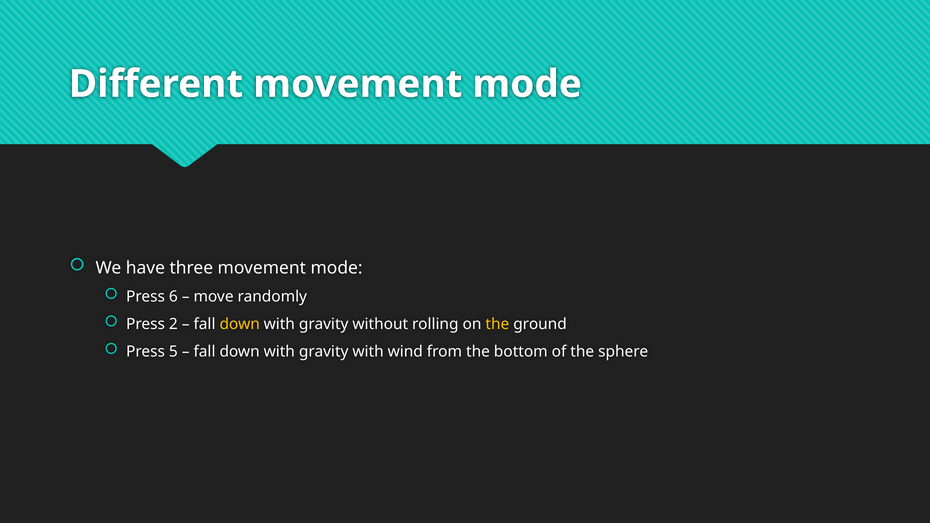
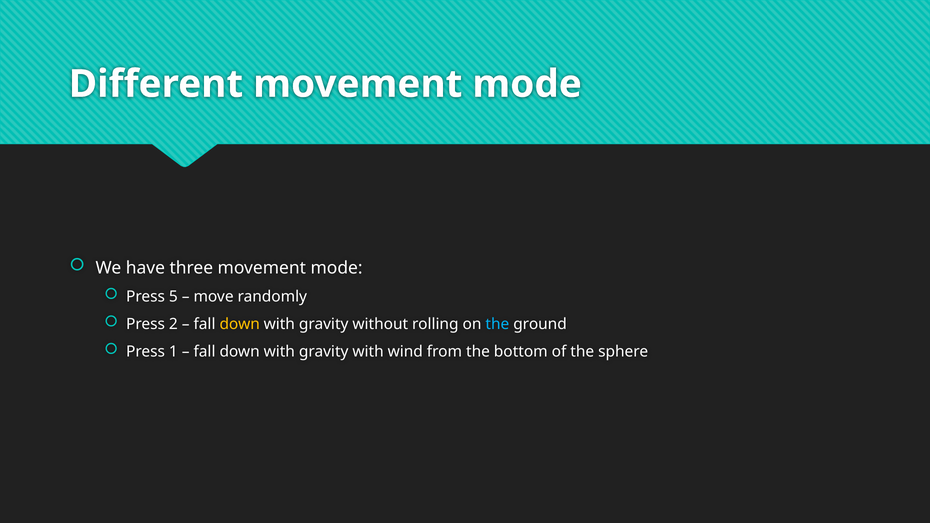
6: 6 -> 5
the at (497, 324) colour: yellow -> light blue
5: 5 -> 1
